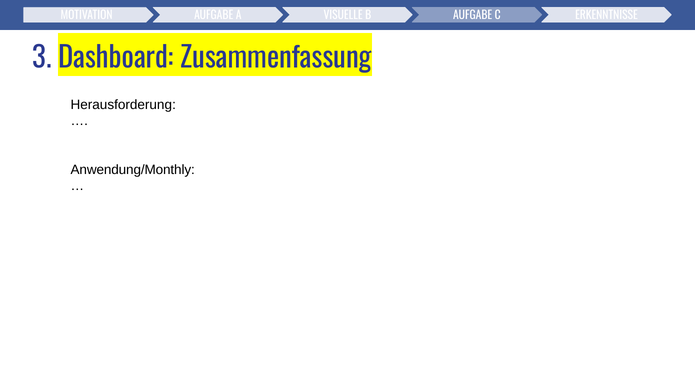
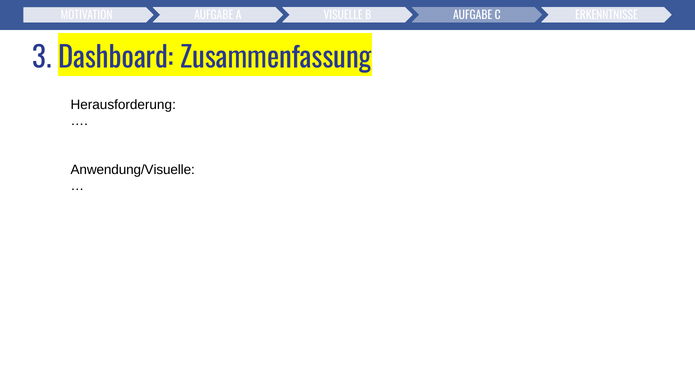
Anwendung/Monthly: Anwendung/Monthly -> Anwendung/Visuelle
